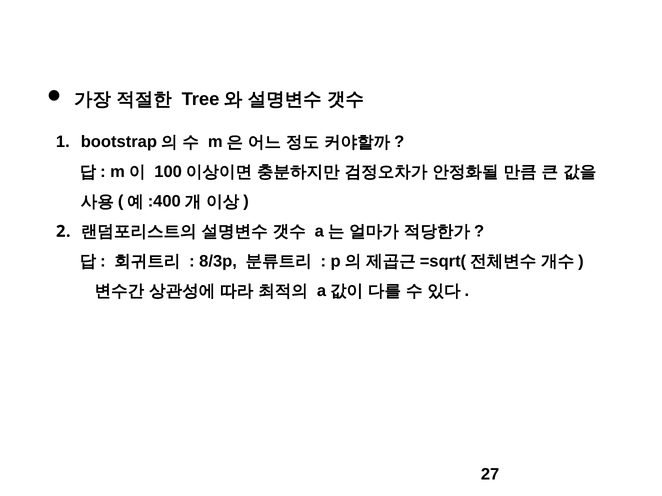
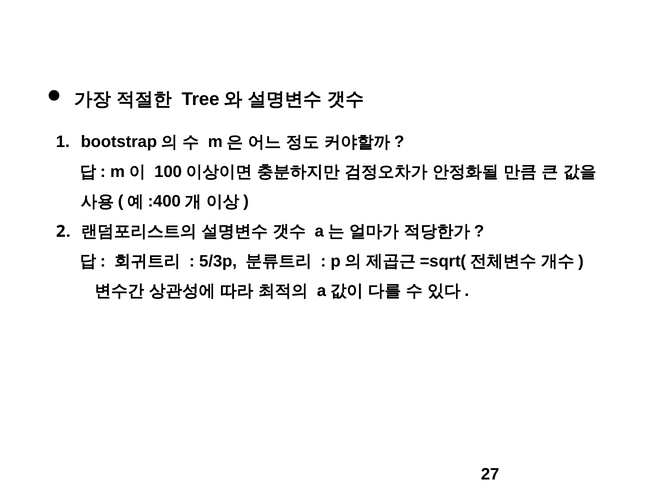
8/3p: 8/3p -> 5/3p
